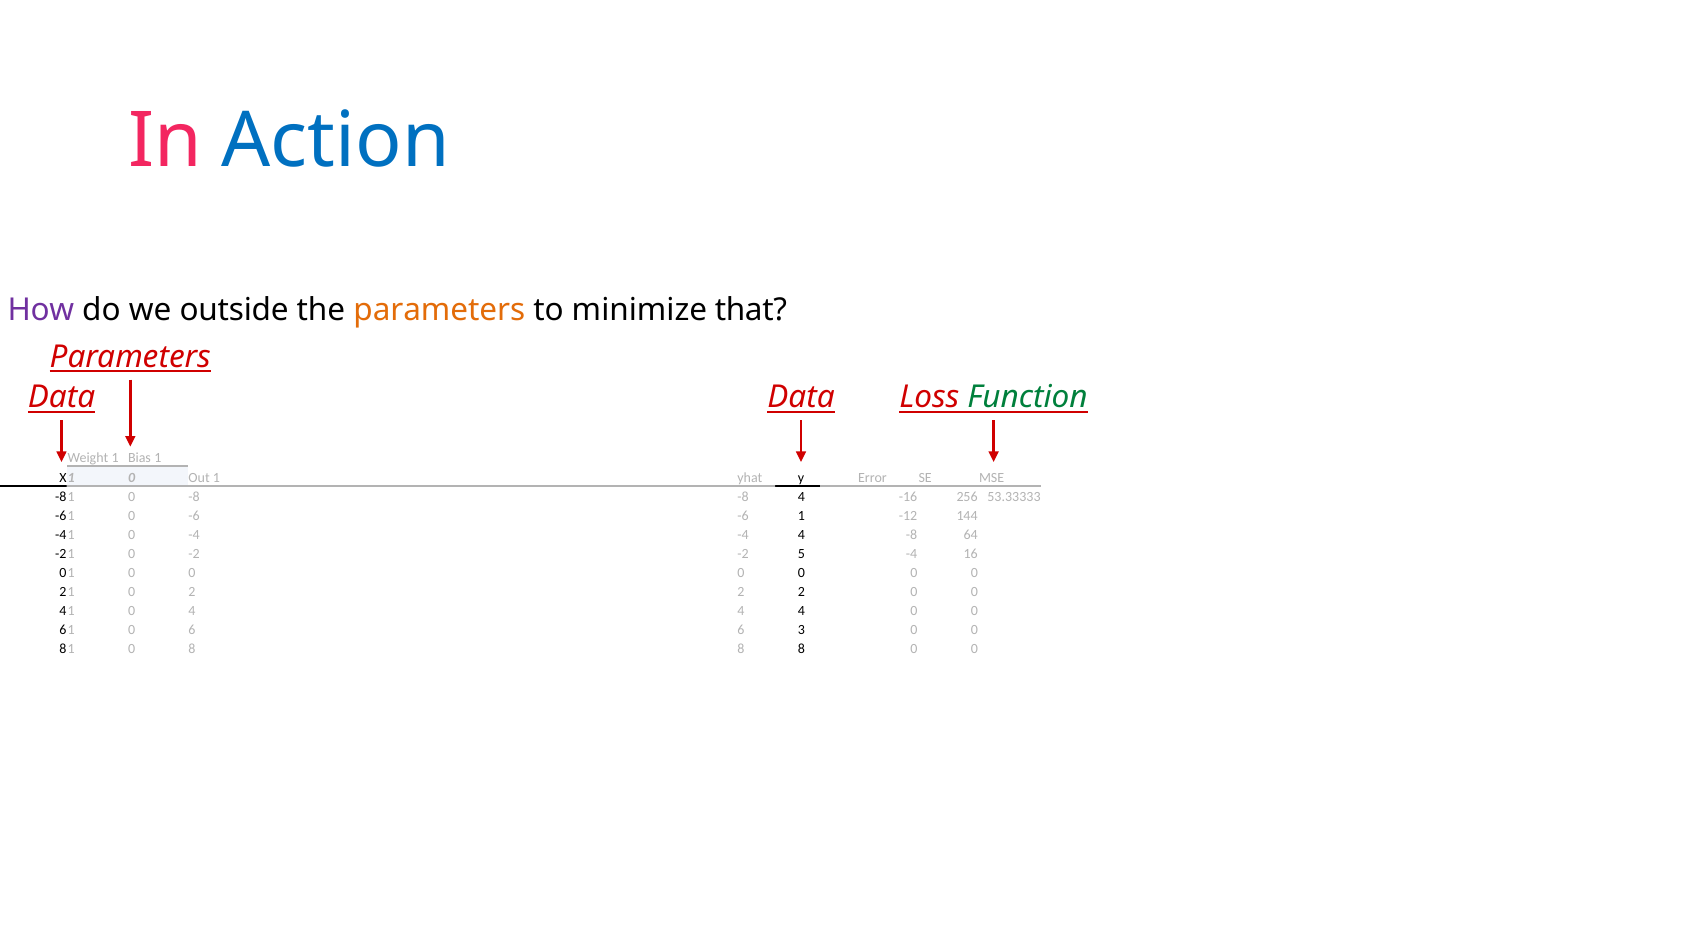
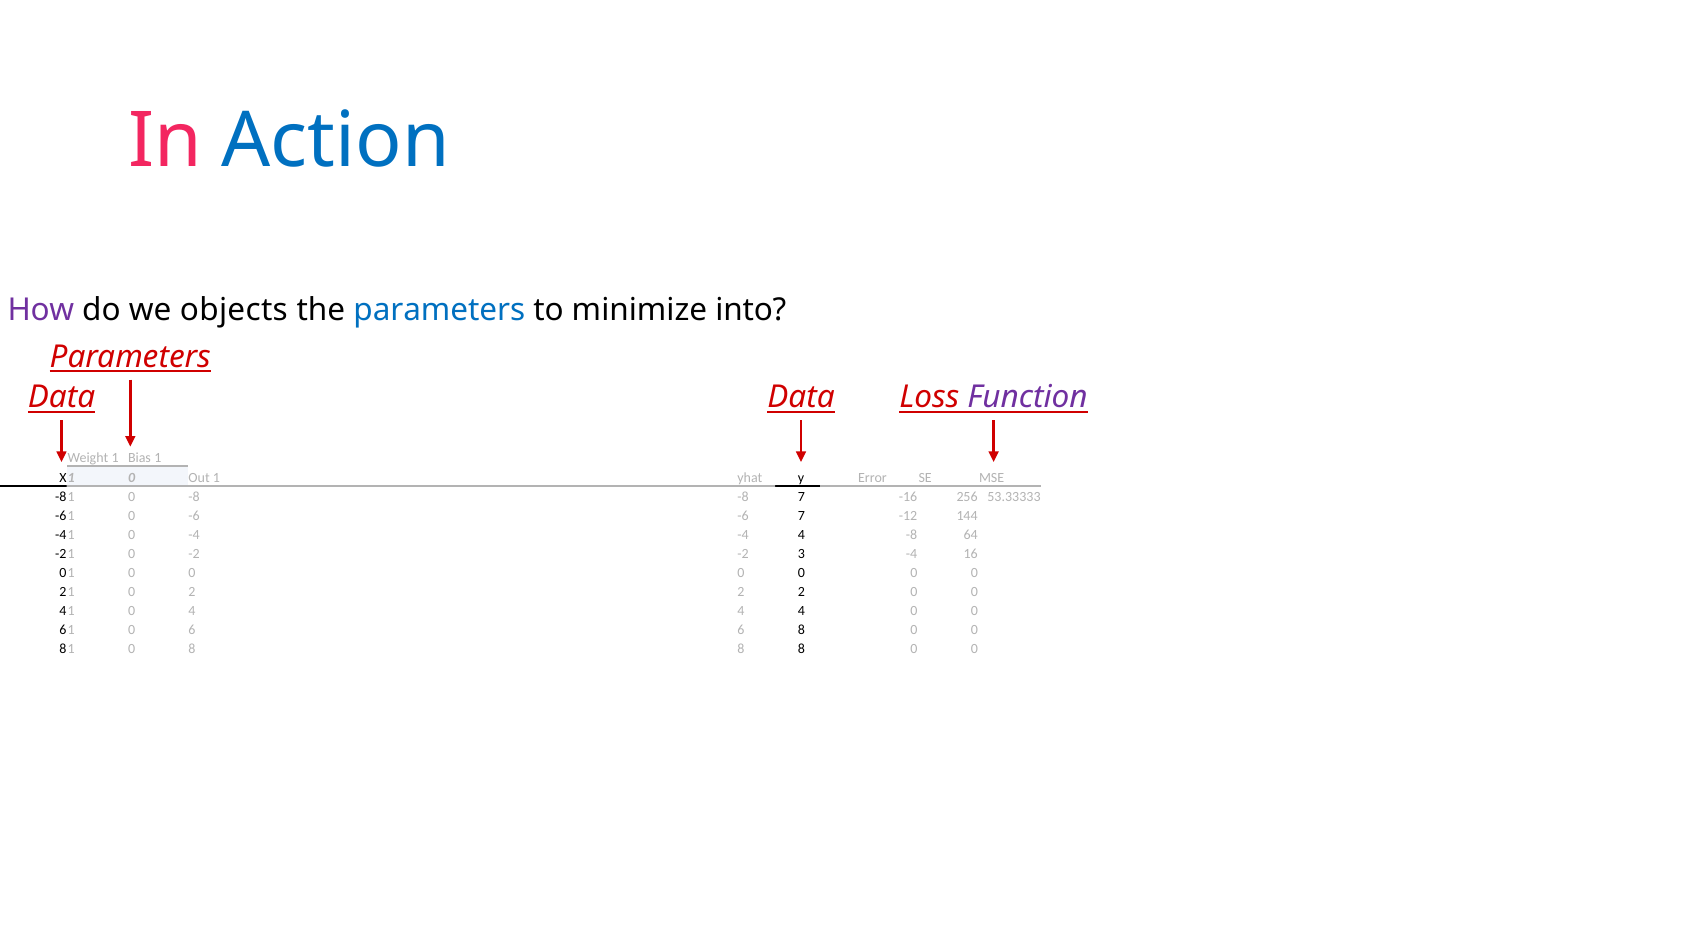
outside: outside -> objects
parameters at (439, 310) colour: orange -> blue
that: that -> into
Function colour: green -> purple
4 at (801, 496): 4 -> 7
1 at (801, 515): 1 -> 7
5: 5 -> 3
3 at (801, 629): 3 -> 8
